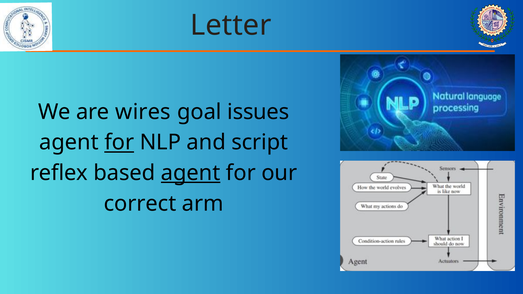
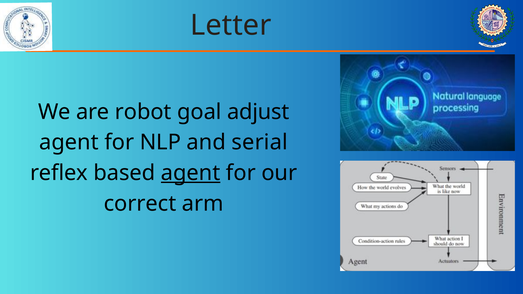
wires: wires -> robot
issues: issues -> adjust
for at (119, 143) underline: present -> none
script: script -> serial
